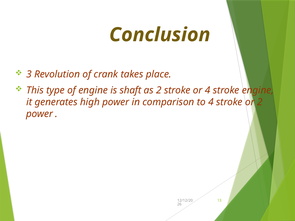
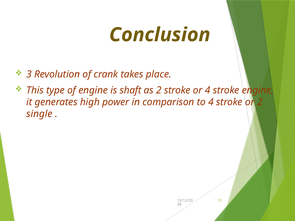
power at (40, 114): power -> single
